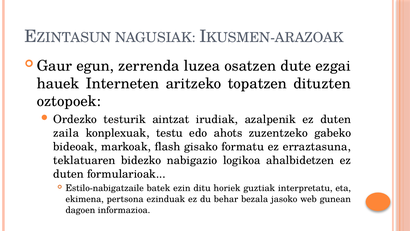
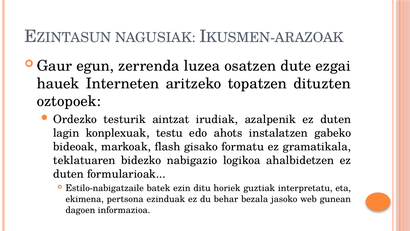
zaila: zaila -> lagin
zuzentzeko: zuzentzeko -> instalatzen
erraztasuna: erraztasuna -> gramatikala
